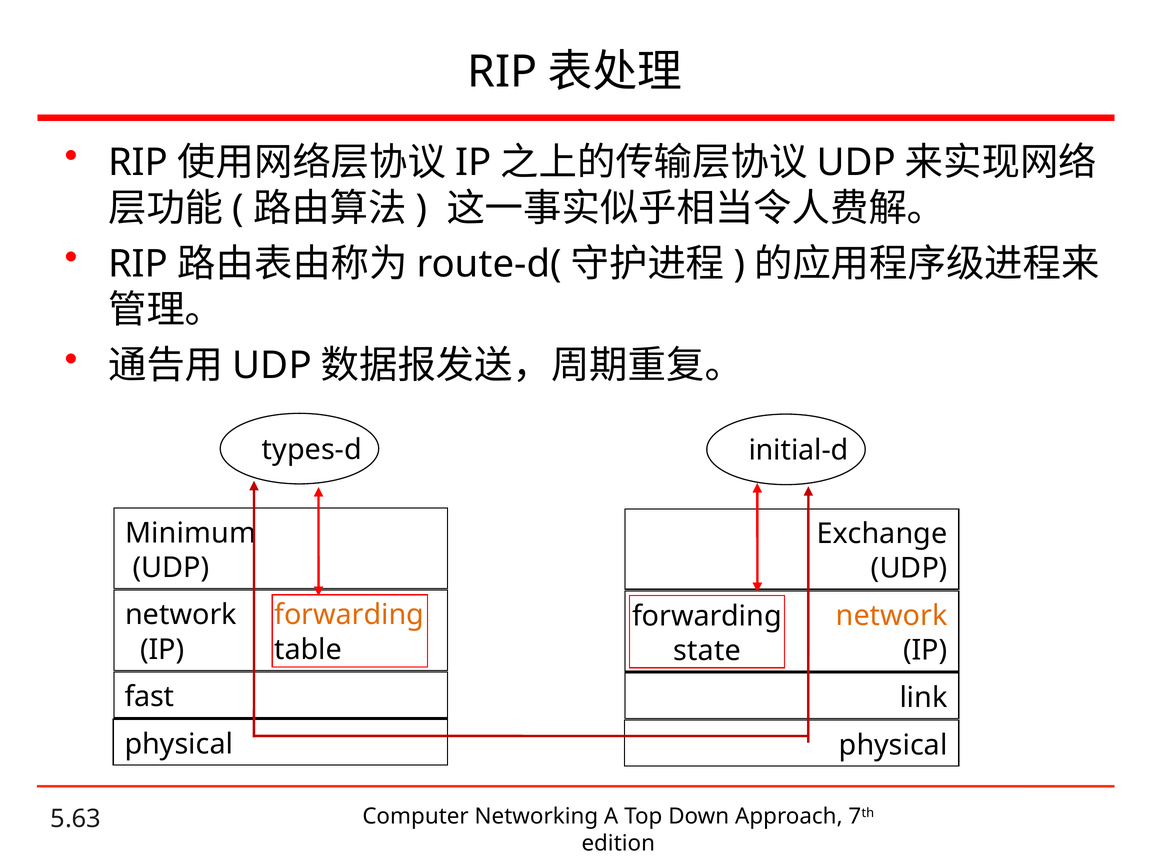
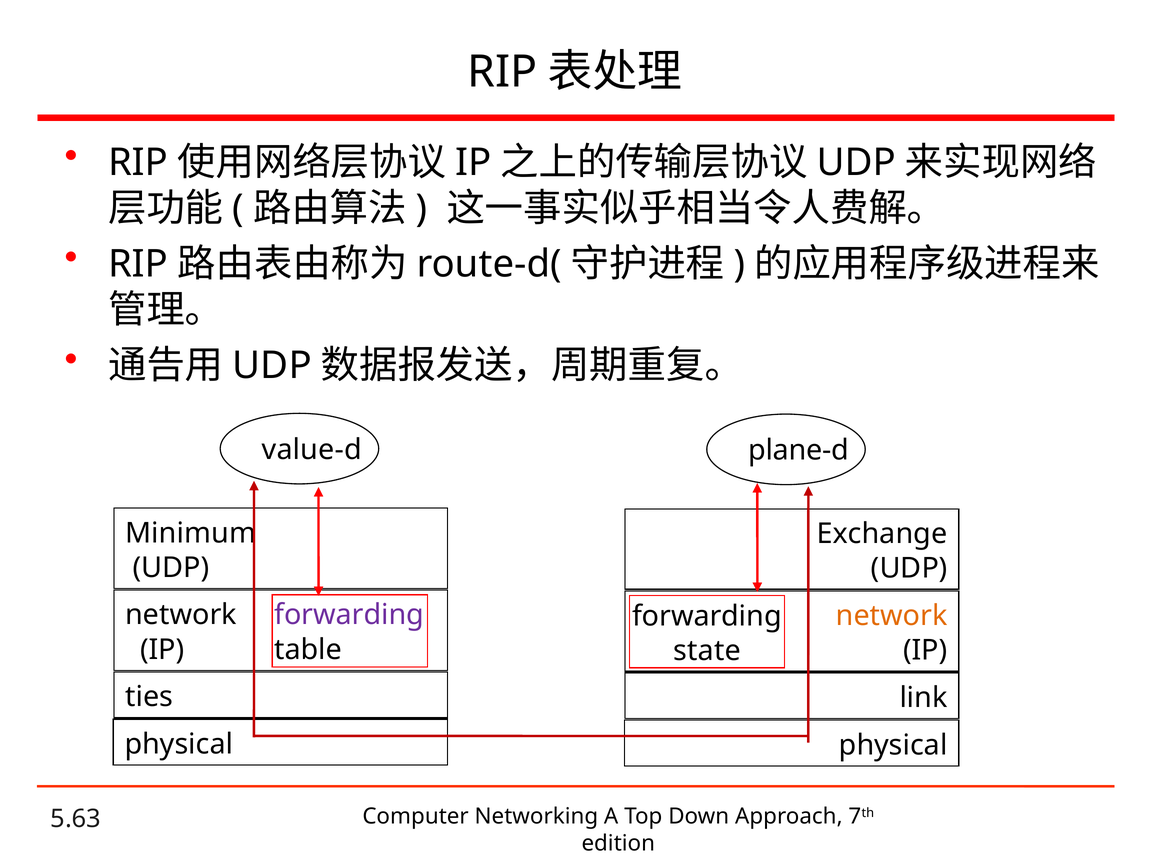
types-d: types-d -> value-d
initial-d: initial-d -> plane-d
forwarding at (349, 615) colour: orange -> purple
fast: fast -> ties
